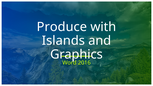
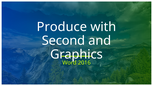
Islands: Islands -> Second
